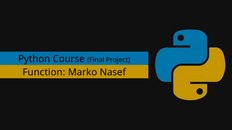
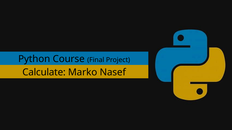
Function: Function -> Calculate
